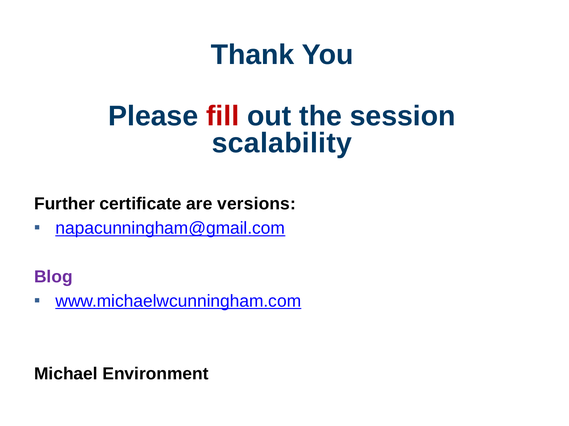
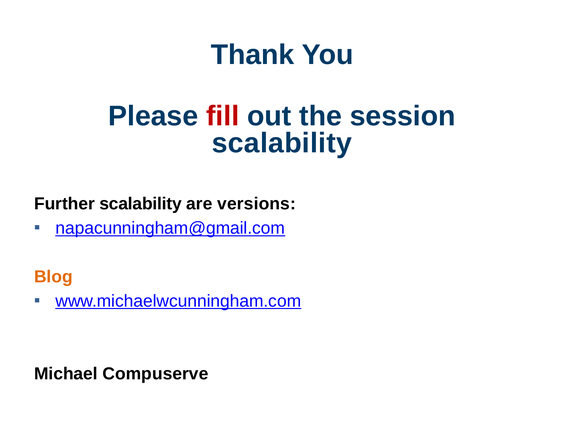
Further certificate: certificate -> scalability
Blog colour: purple -> orange
Environment: Environment -> Compuserve
